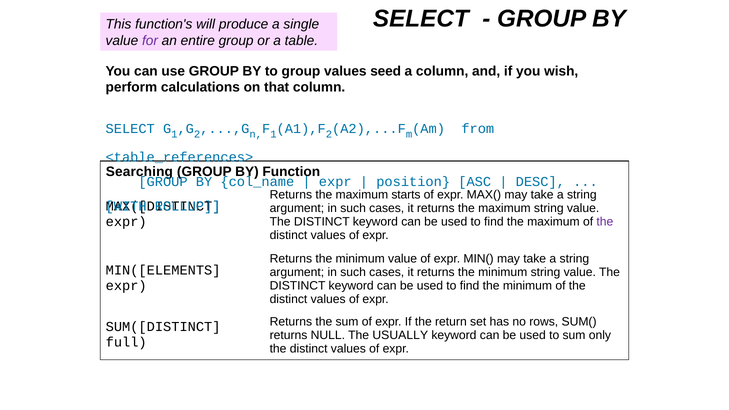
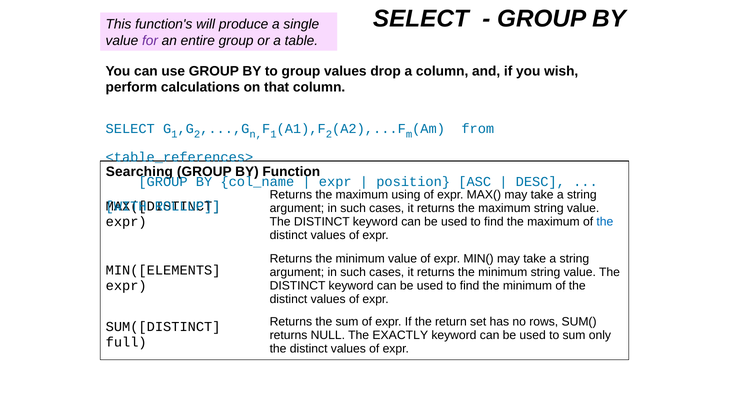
seed: seed -> drop
starts: starts -> using
the at (605, 222) colour: purple -> blue
USUALLY: USUALLY -> EXACTLY
